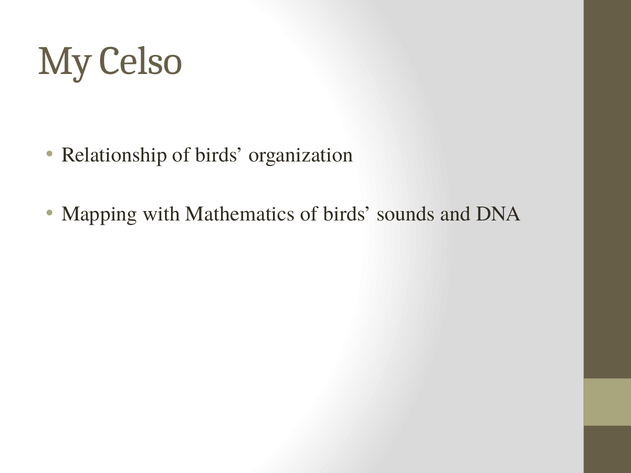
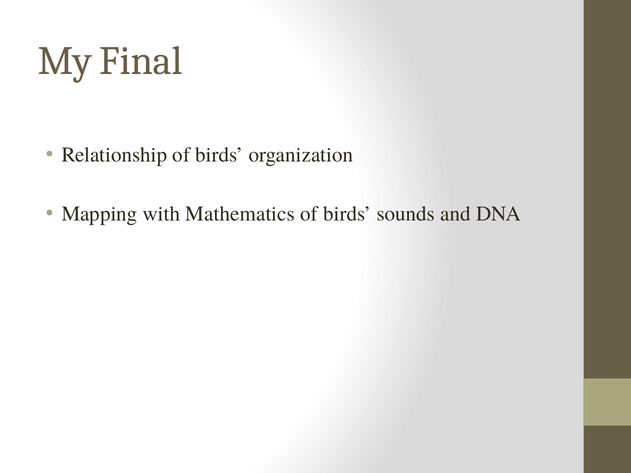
Celso: Celso -> Final
